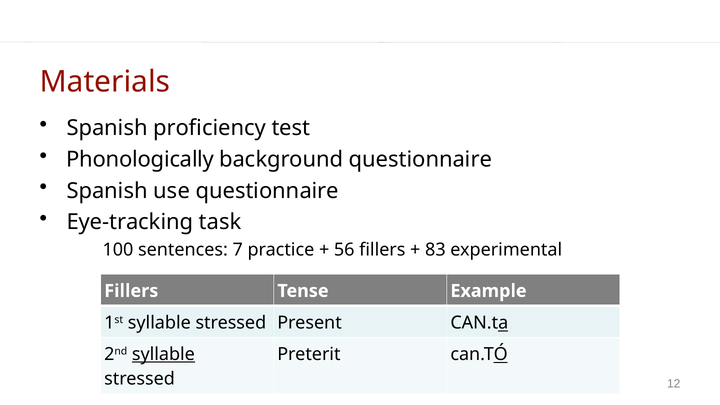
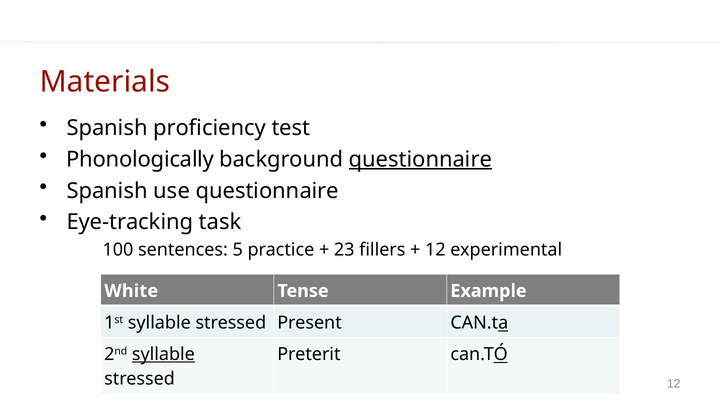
questionnaire at (420, 159) underline: none -> present
7: 7 -> 5
56: 56 -> 23
83 at (435, 250): 83 -> 12
Fillers at (131, 291): Fillers -> White
